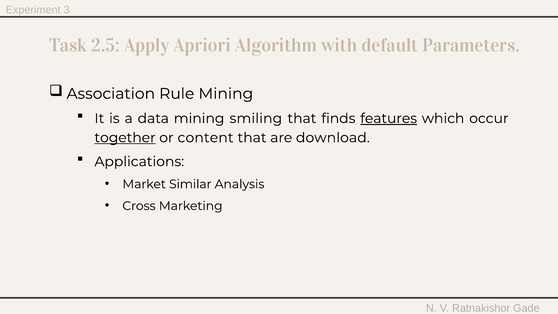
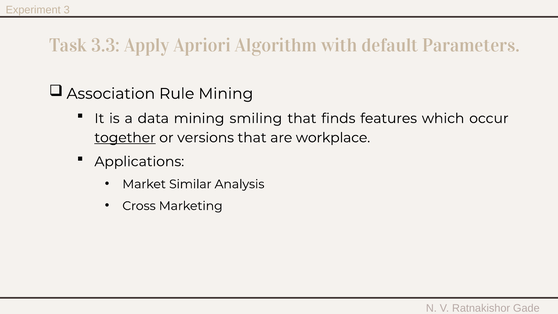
2.5: 2.5 -> 3.3
features underline: present -> none
content: content -> versions
download: download -> workplace
